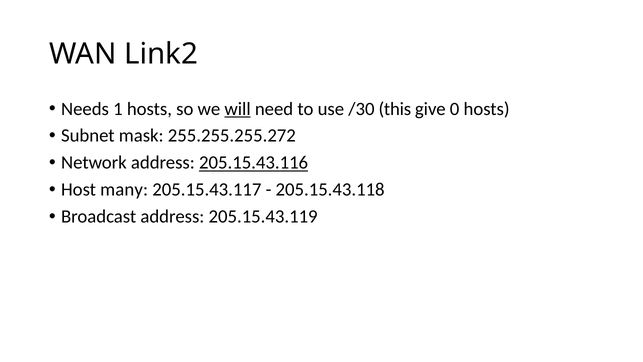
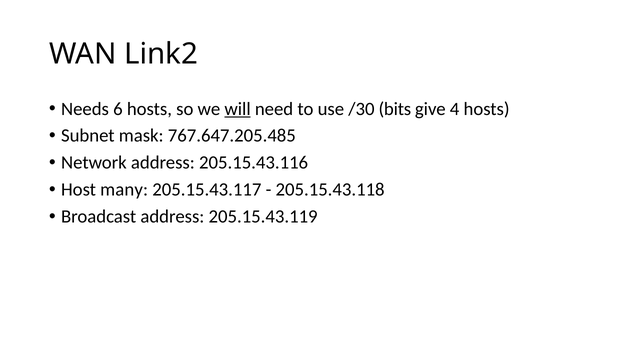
1: 1 -> 6
this: this -> bits
0: 0 -> 4
255.255.255.272: 255.255.255.272 -> 767.647.205.485
205.15.43.116 underline: present -> none
